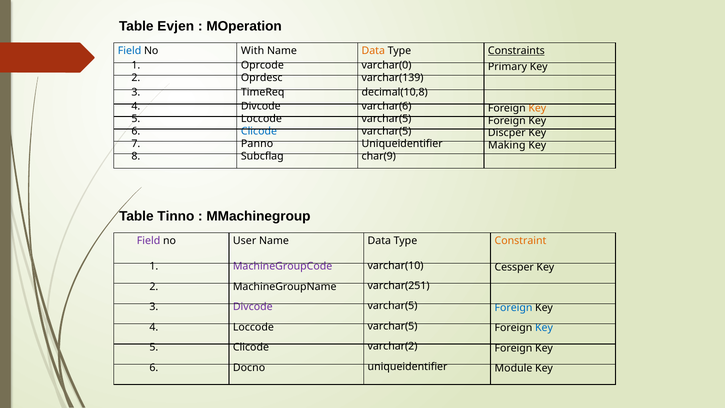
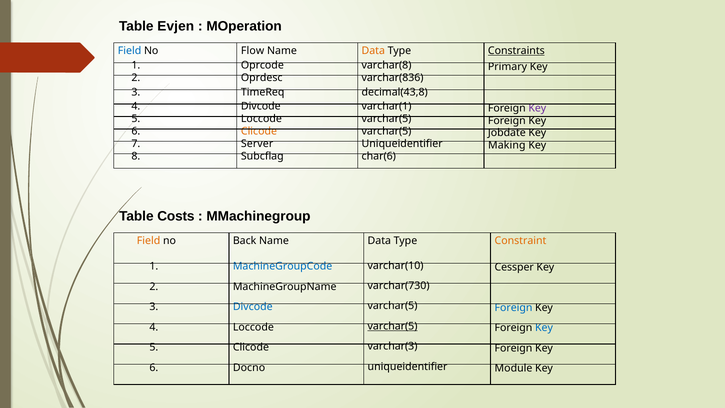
With: With -> Flow
varchar(0: varchar(0 -> varchar(8
varchar(139: varchar(139 -> varchar(836
decimal(10,8: decimal(10,8 -> decimal(43,8
varchar(6: varchar(6 -> varchar(1
Key at (537, 108) colour: orange -> purple
Clicode at (259, 131) colour: blue -> orange
Discper: Discper -> Jobdate
Panno: Panno -> Server
char(9: char(9 -> char(6
Tinno: Tinno -> Costs
Field at (149, 241) colour: purple -> orange
User: User -> Back
MachineGroupCode colour: purple -> blue
varchar(251: varchar(251 -> varchar(730
Divcode at (253, 307) colour: purple -> blue
varchar(5 at (393, 326) underline: none -> present
varchar(2: varchar(2 -> varchar(3
